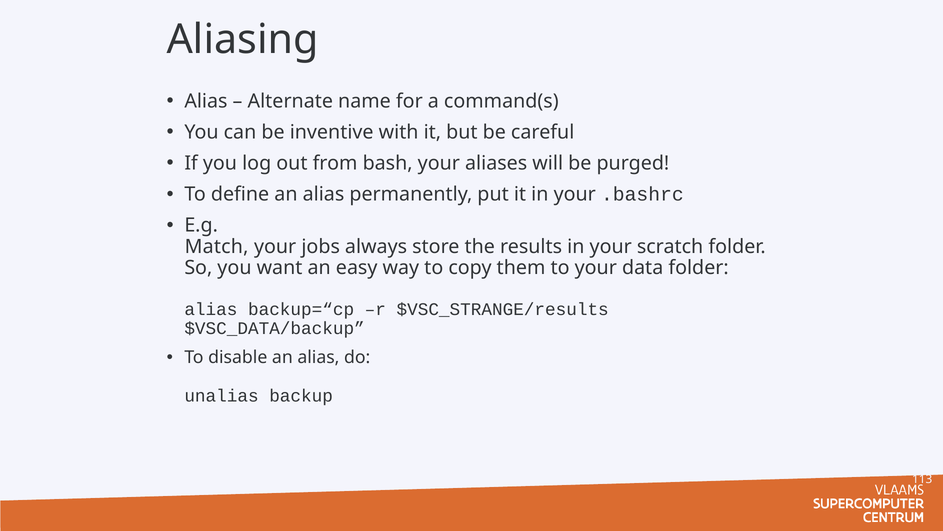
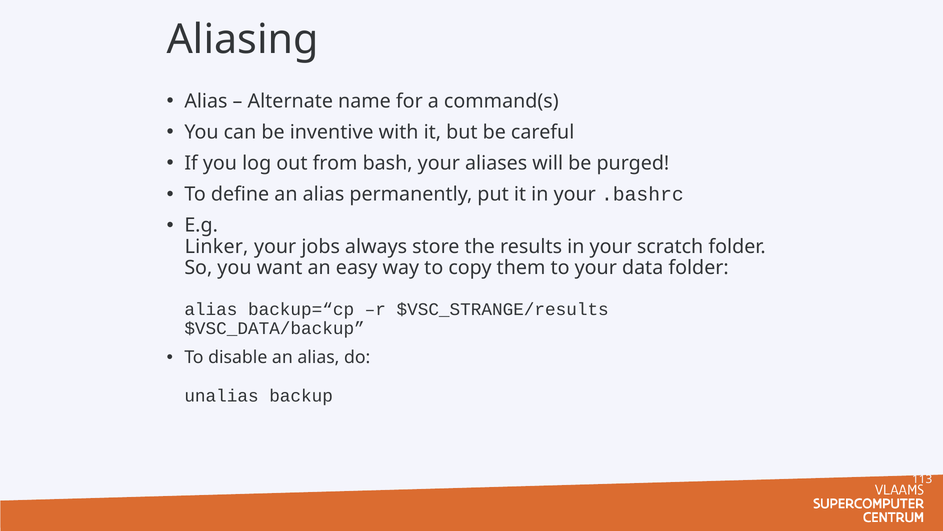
Match: Match -> Linker
